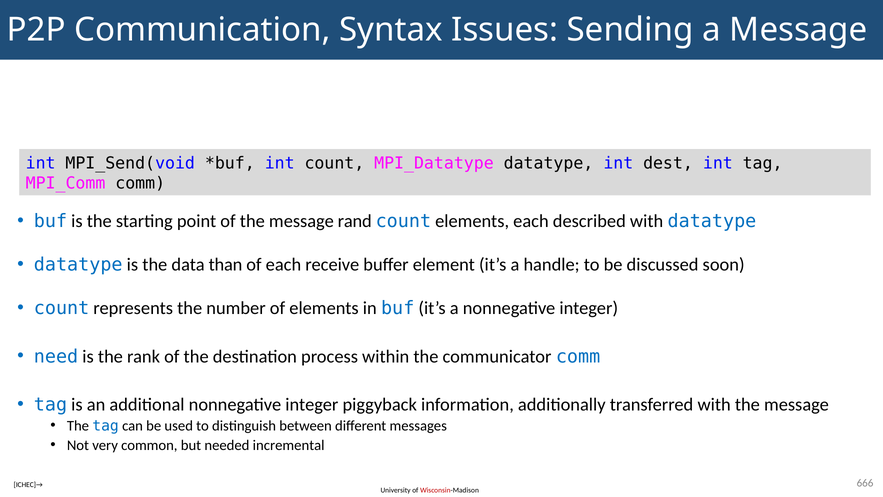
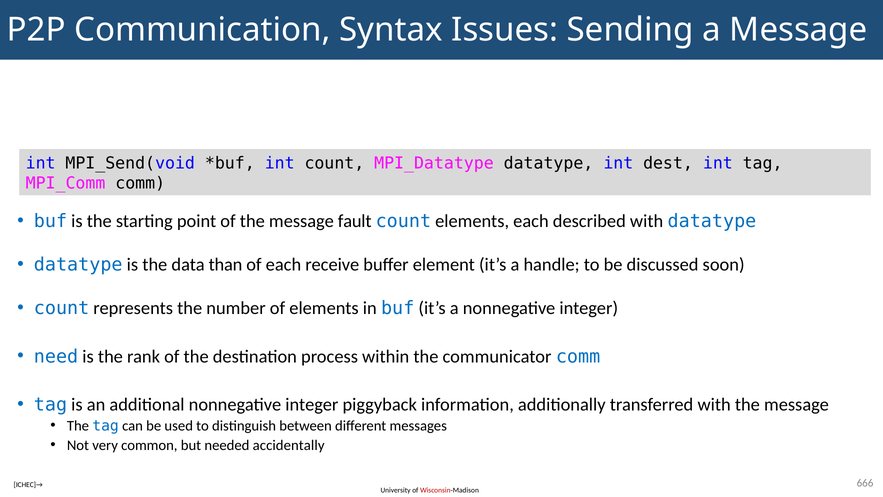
rand: rand -> fault
incremental: incremental -> accidentally
